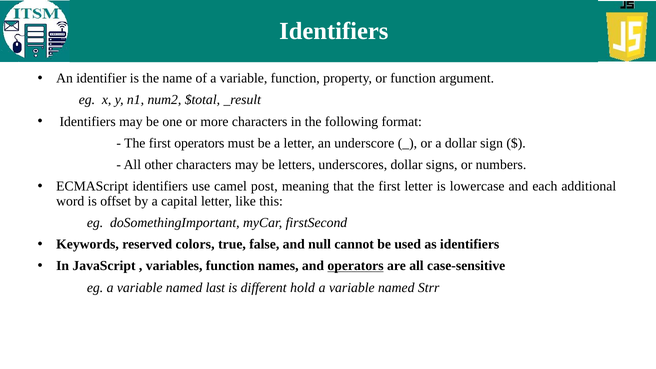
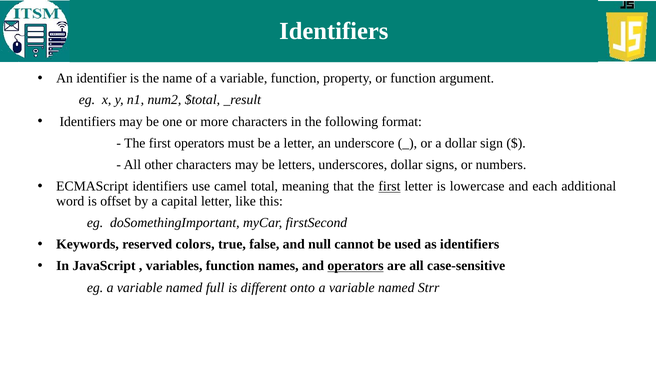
post: post -> total
first at (389, 186) underline: none -> present
last: last -> full
hold: hold -> onto
